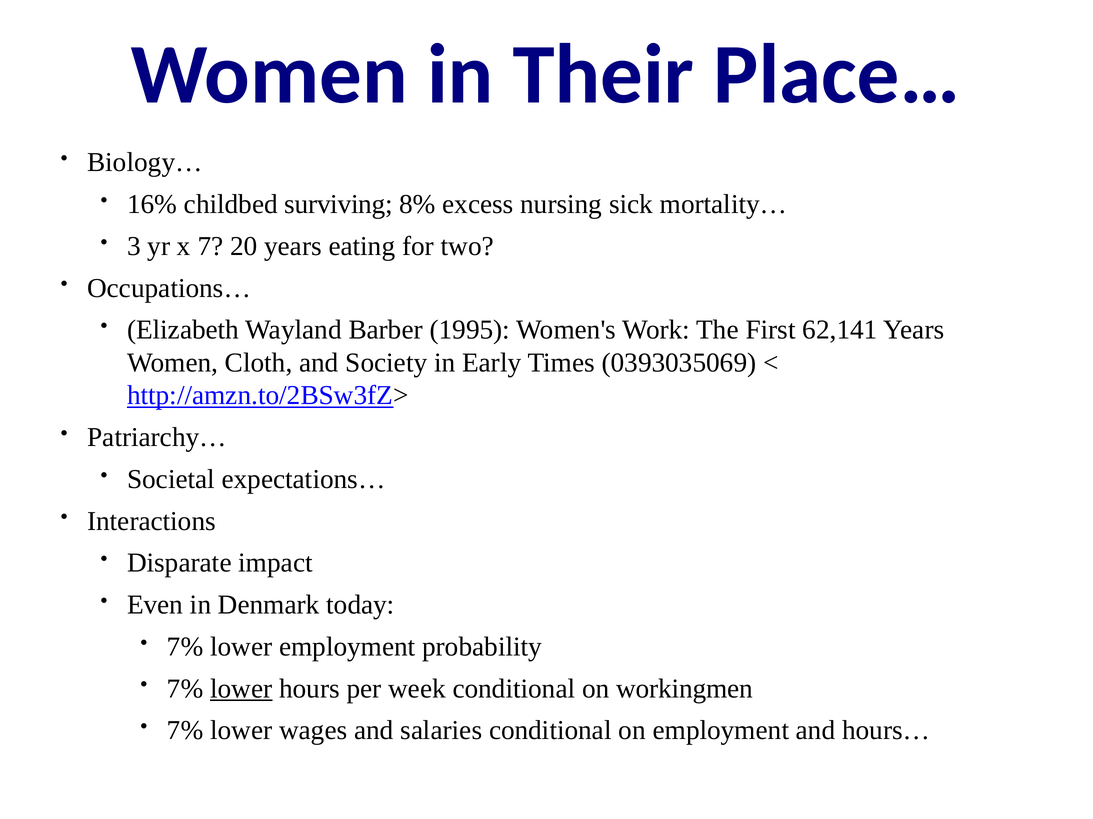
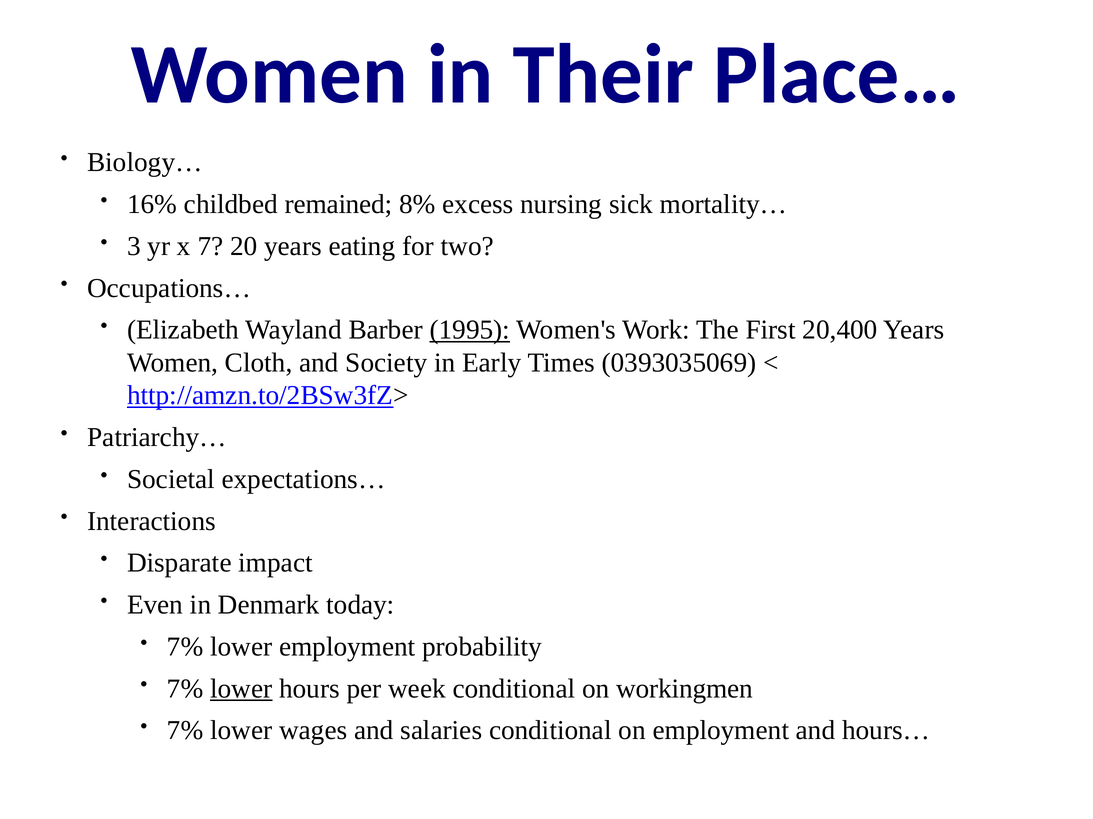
surviving: surviving -> remained
1995 underline: none -> present
62,141: 62,141 -> 20,400
